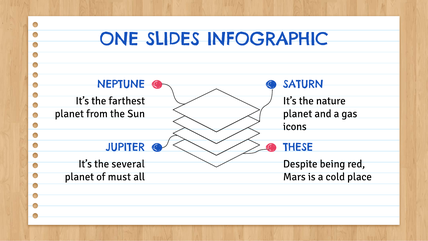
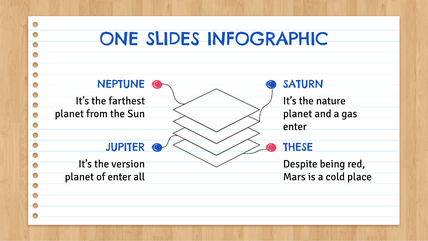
icons at (295, 126): icons -> enter
several: several -> version
of must: must -> enter
